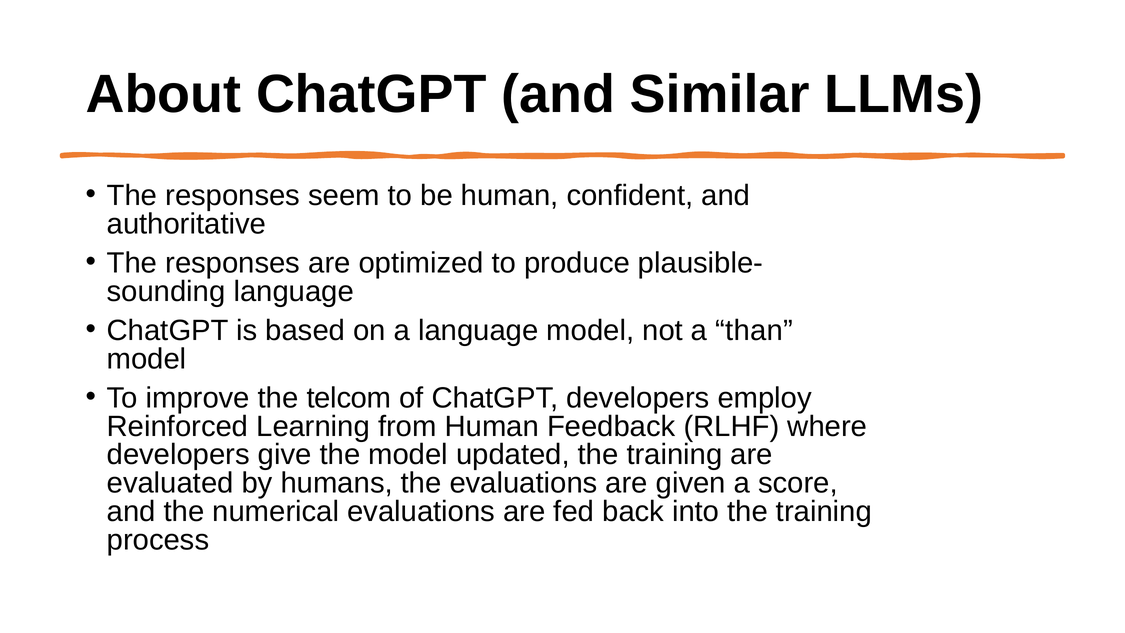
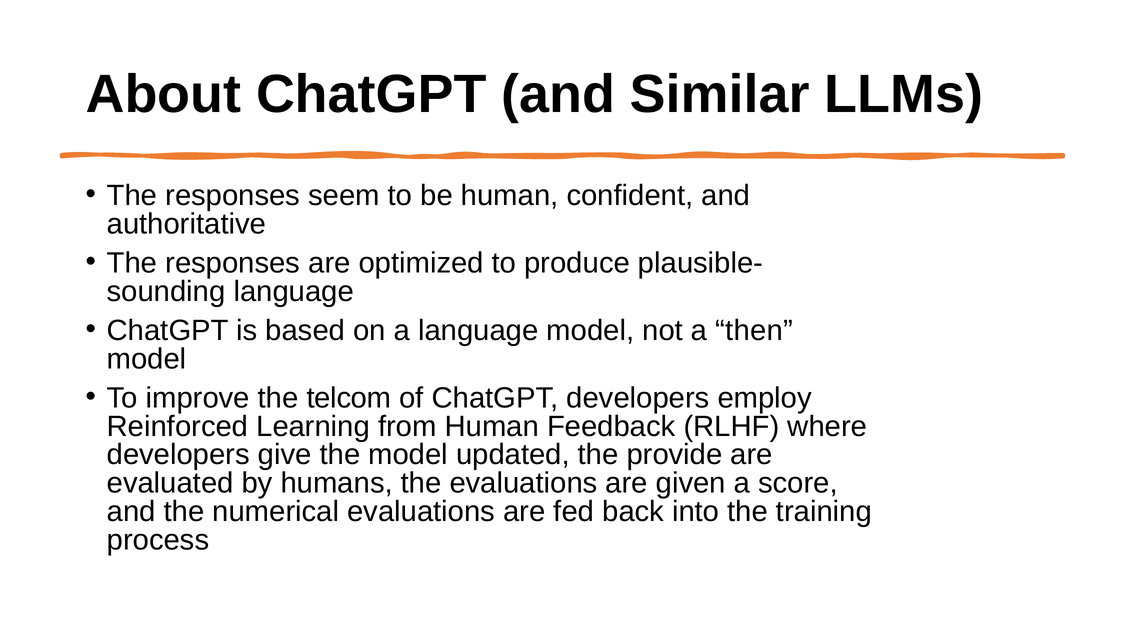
than: than -> then
training at (675, 455): training -> provide
